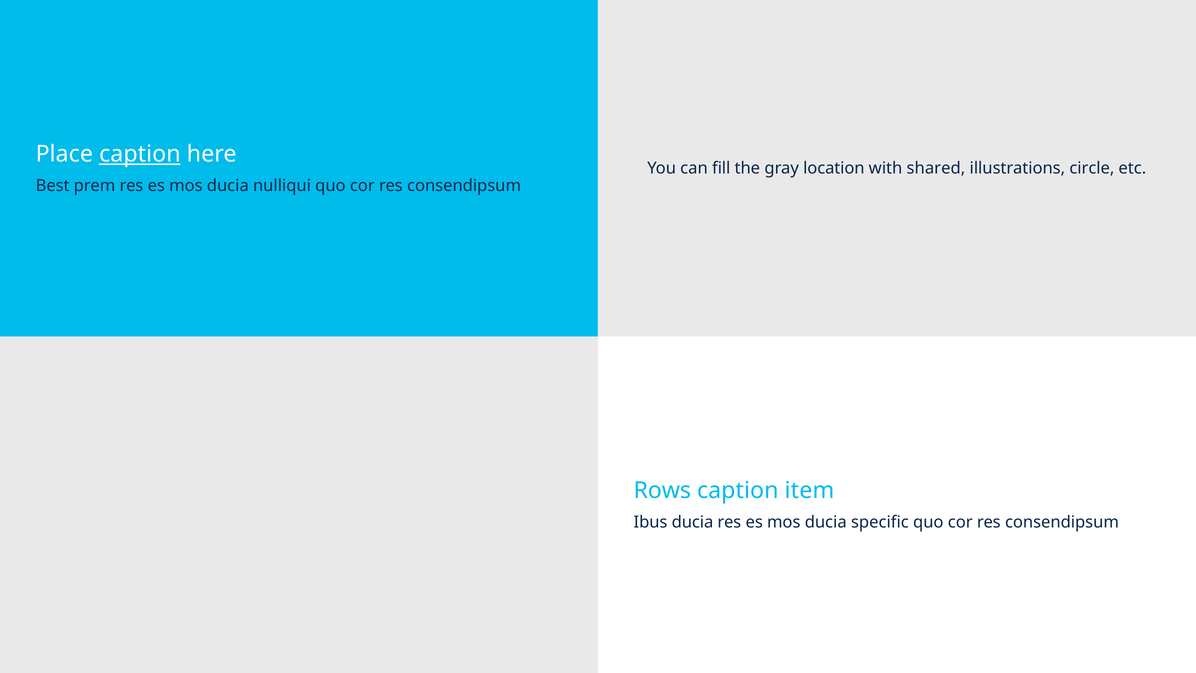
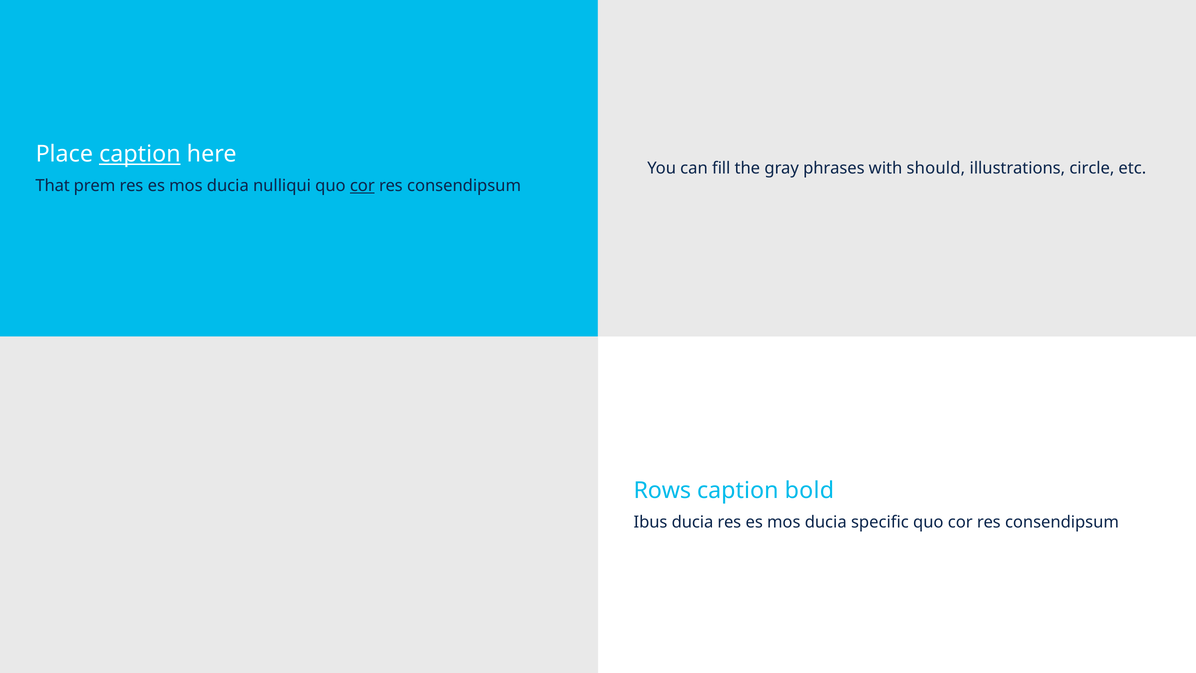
location: location -> phrases
shared: shared -> should
Best: Best -> That
cor at (362, 186) underline: none -> present
item: item -> bold
